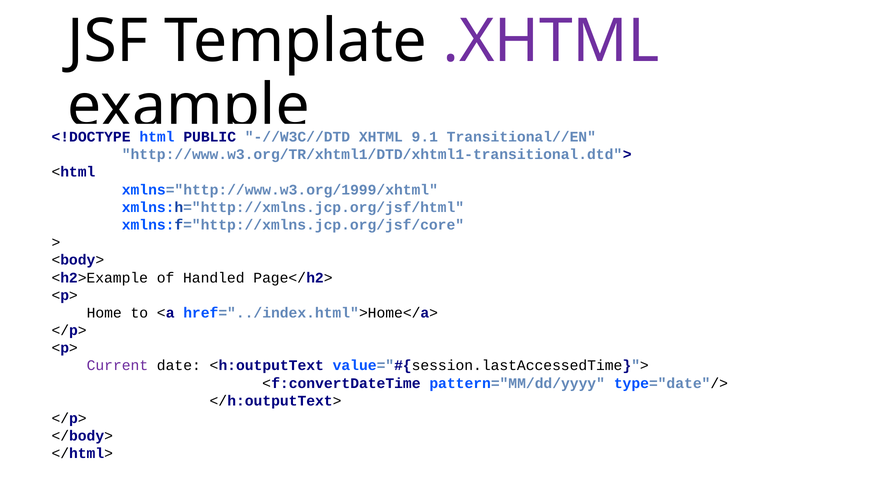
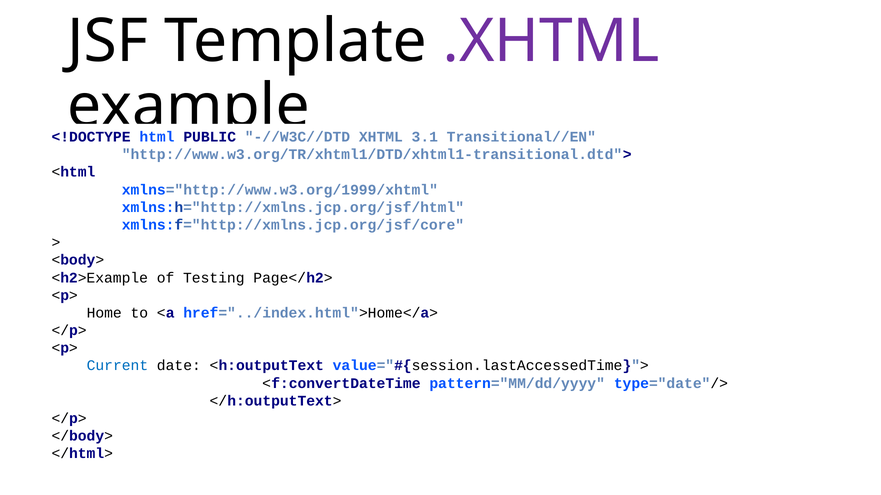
9.1: 9.1 -> 3.1
Handled: Handled -> Testing
Current colour: purple -> blue
